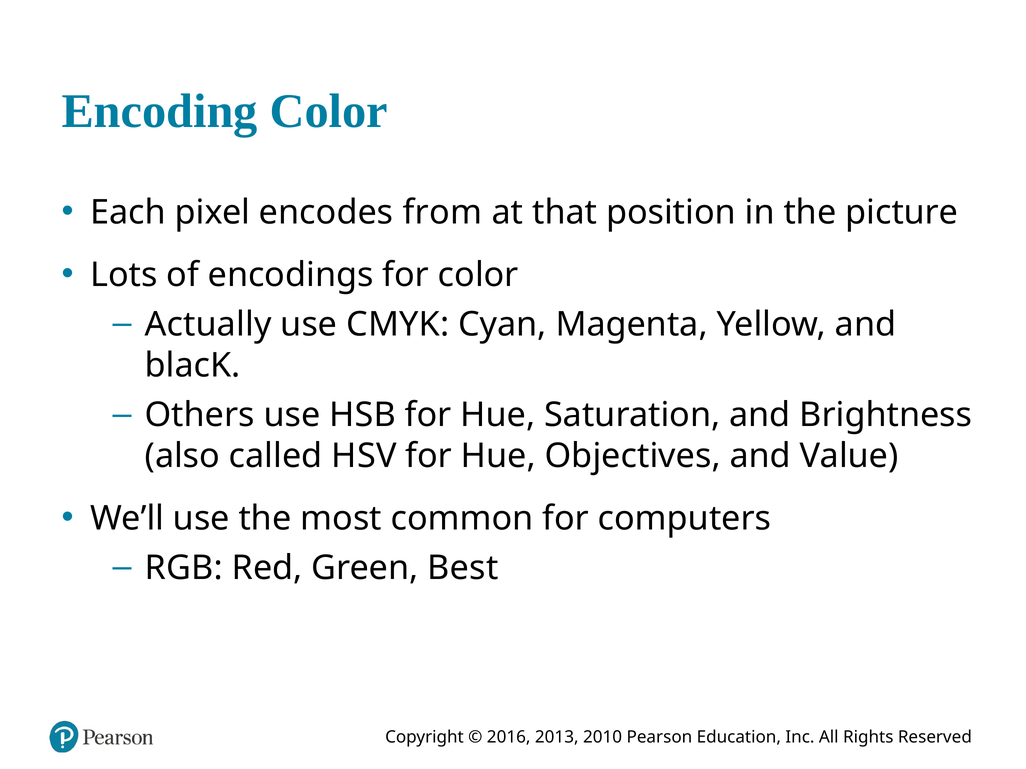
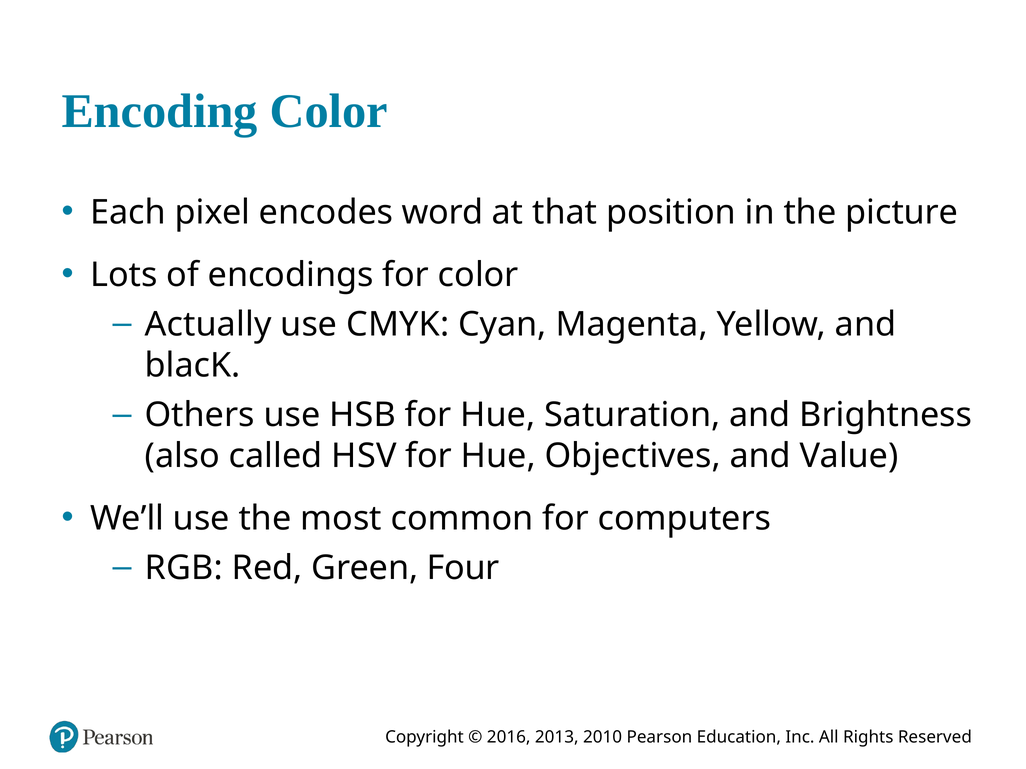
from: from -> word
Best: Best -> Four
